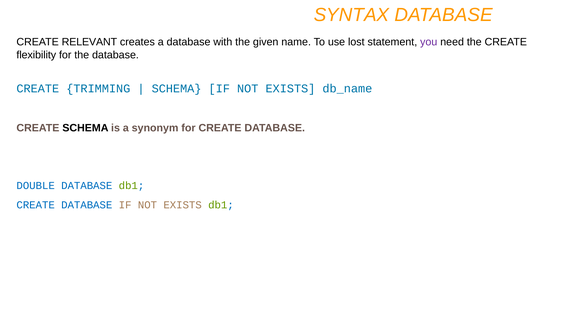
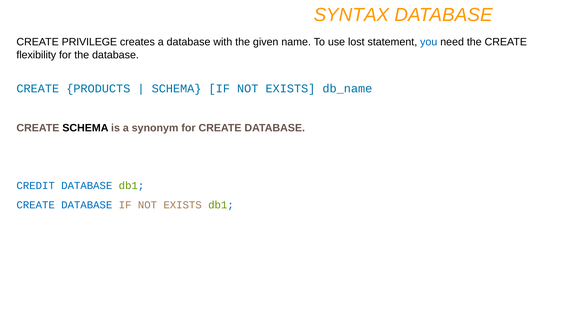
RELEVANT: RELEVANT -> PRIVILEGE
you colour: purple -> blue
TRIMMING: TRIMMING -> PRODUCTS
DOUBLE: DOUBLE -> CREDIT
